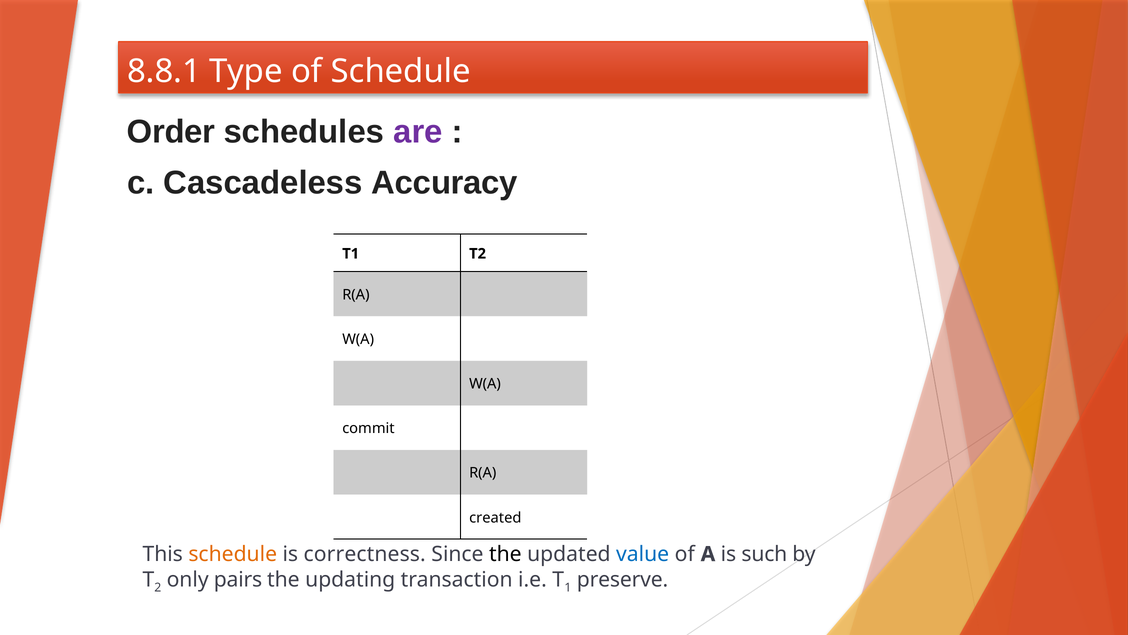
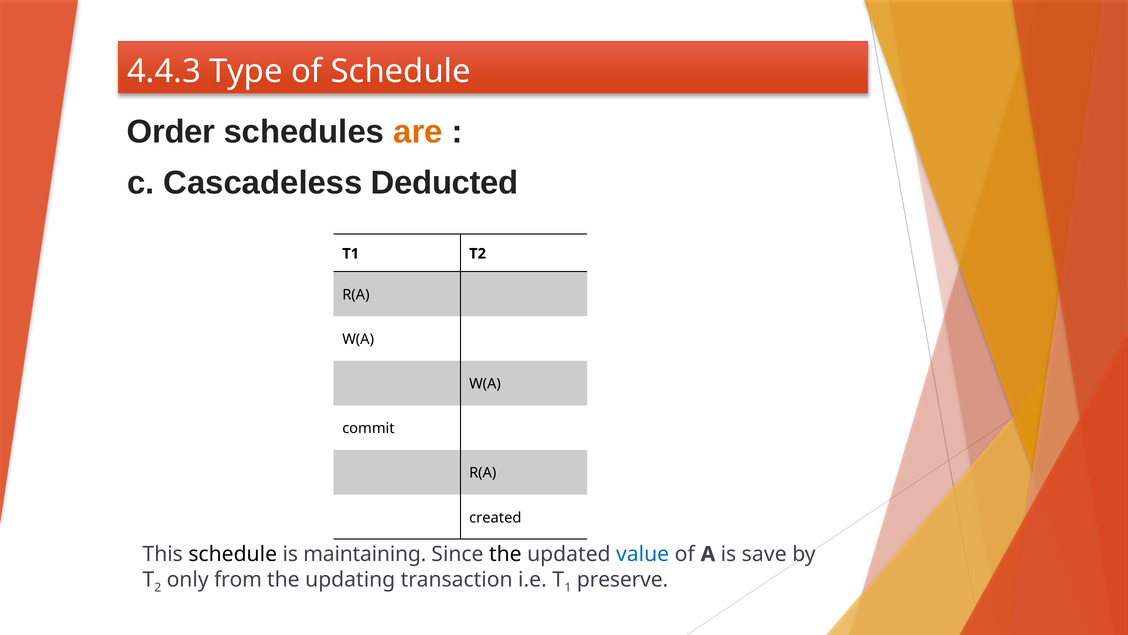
8.8.1: 8.8.1 -> 4.4.3
are colour: purple -> orange
Accuracy: Accuracy -> Deducted
schedule at (233, 554) colour: orange -> black
correctness: correctness -> maintaining
such: such -> save
pairs: pairs -> from
